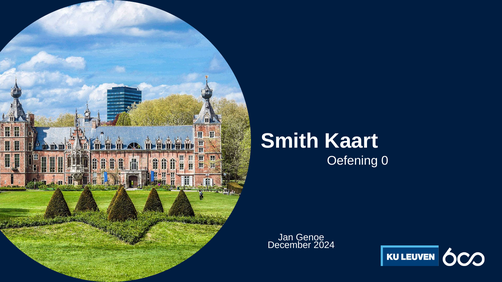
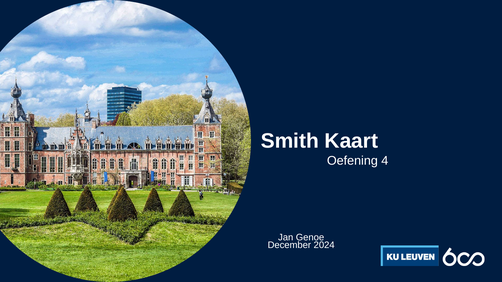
0: 0 -> 4
